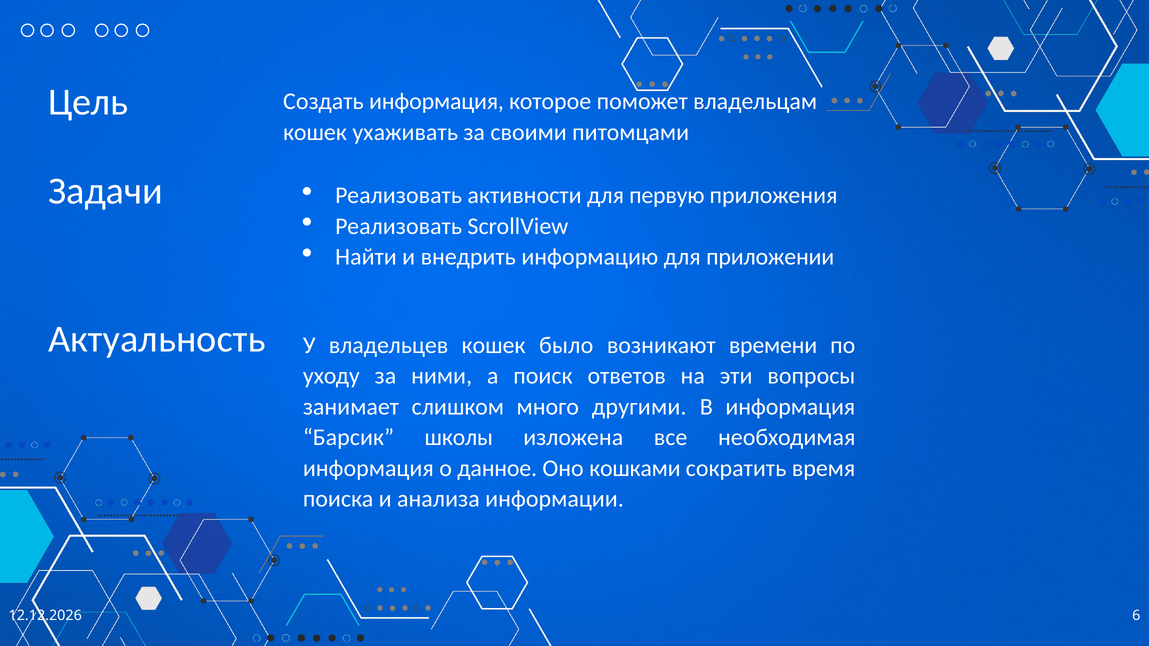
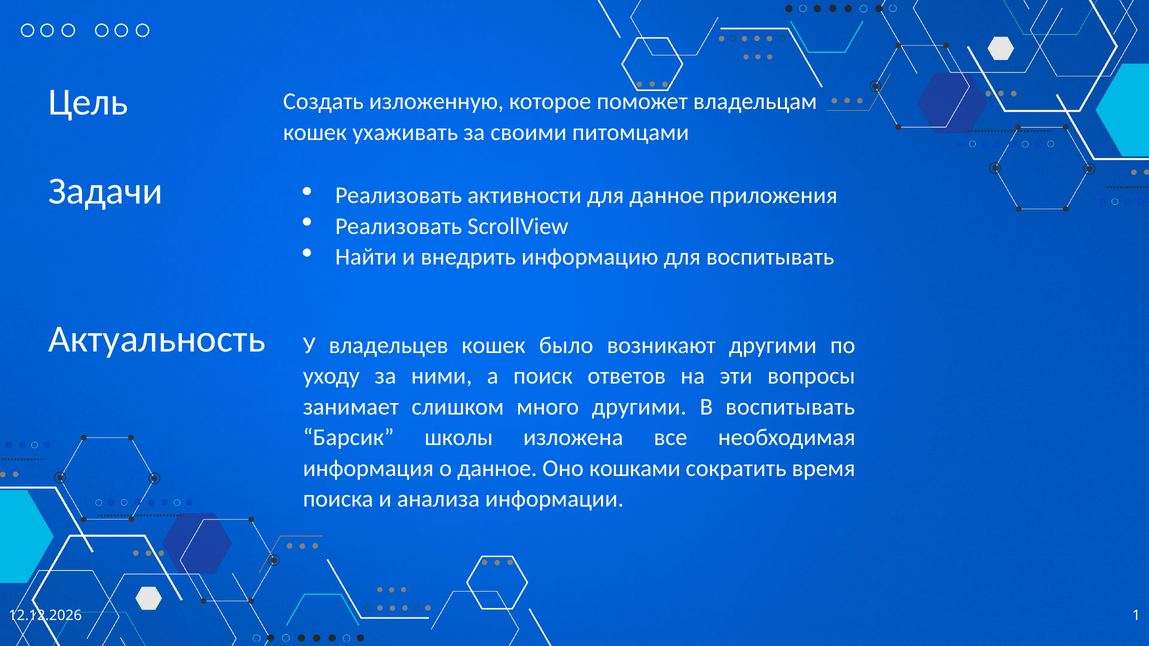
Создать информация: информация -> изложенную
для первую: первую -> данное
для приложении: приложении -> воспитывать
возникают времени: времени -> другими
В информация: информация -> воспитывать
6: 6 -> 1
